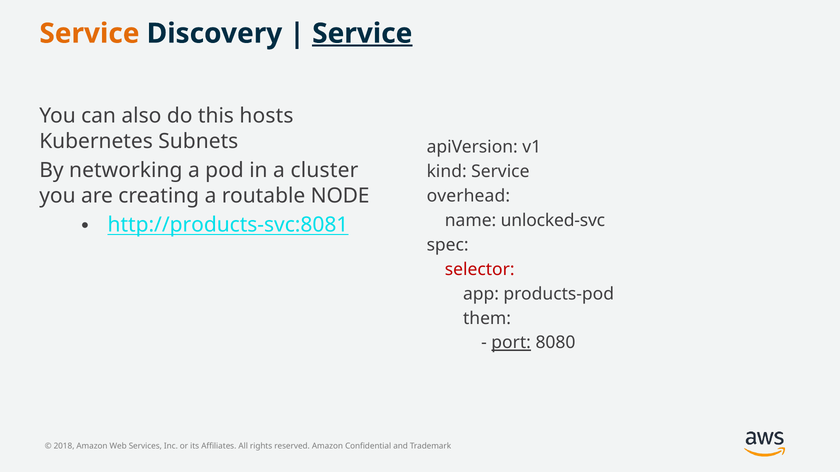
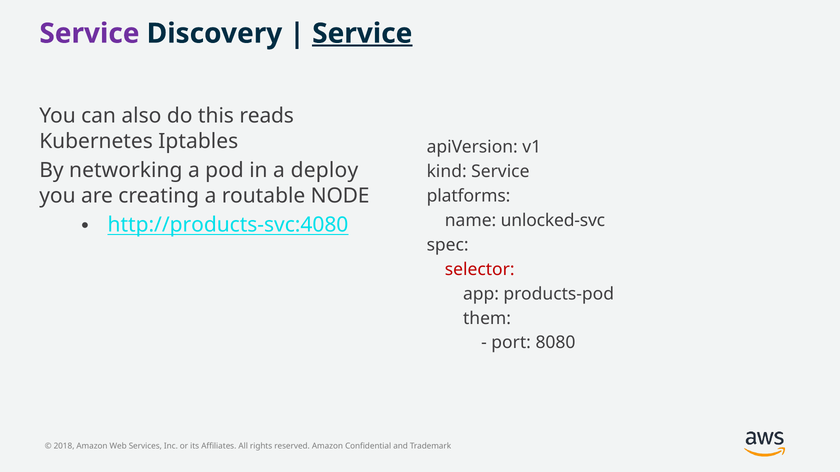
Service at (89, 34) colour: orange -> purple
hosts: hosts -> reads
Subnets: Subnets -> Iptables
cluster: cluster -> deploy
overhead: overhead -> platforms
http://products-svc:8081: http://products-svc:8081 -> http://products-svc:4080
port underline: present -> none
